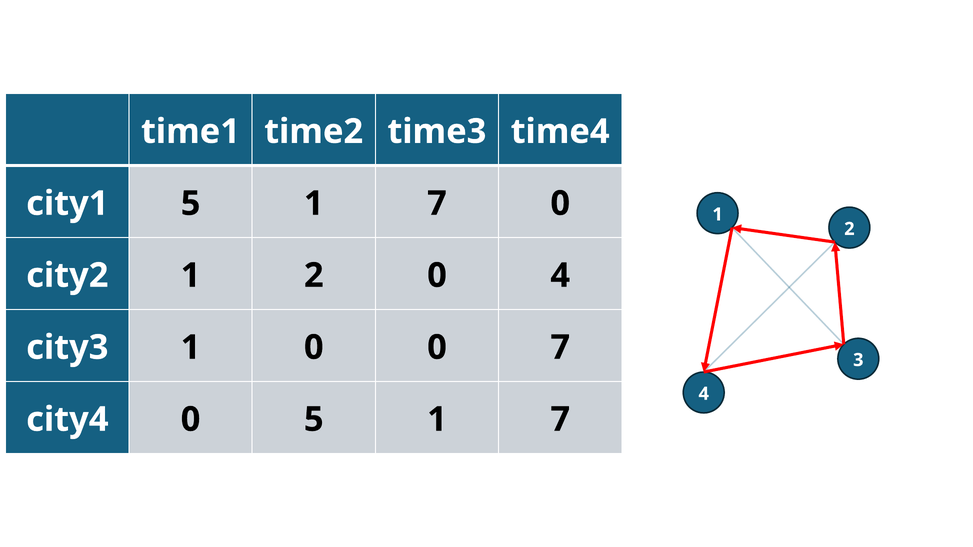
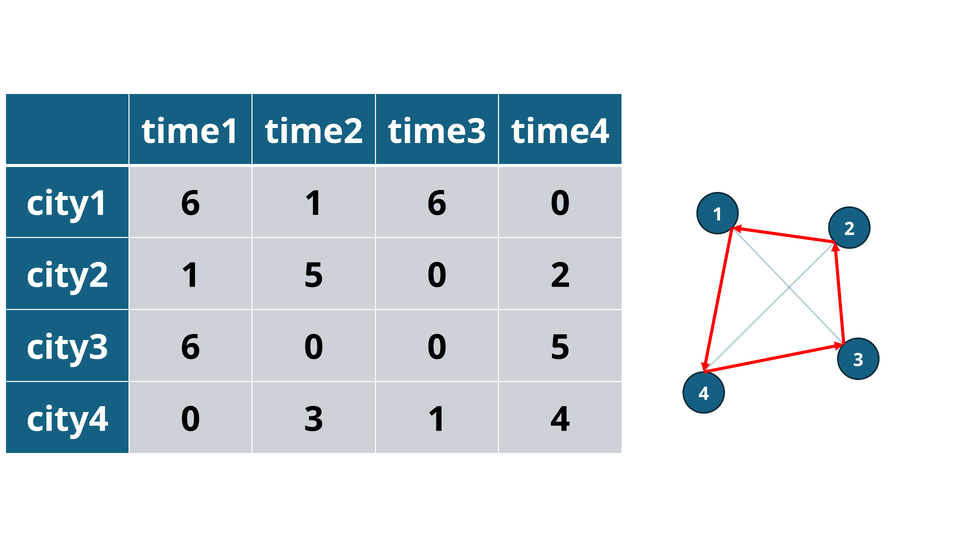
city1 5: 5 -> 6
7 at (437, 204): 7 -> 6
1 2: 2 -> 5
0 4: 4 -> 2
city3 1: 1 -> 6
0 7: 7 -> 5
0 5: 5 -> 3
7 at (560, 420): 7 -> 4
